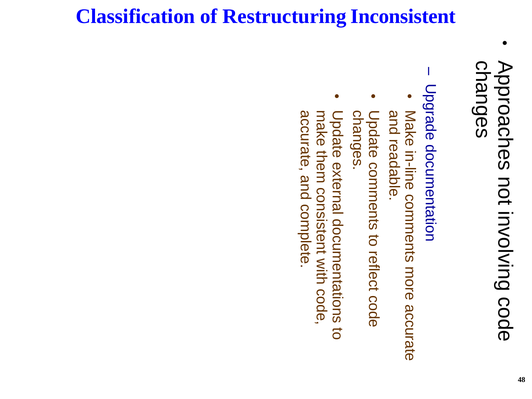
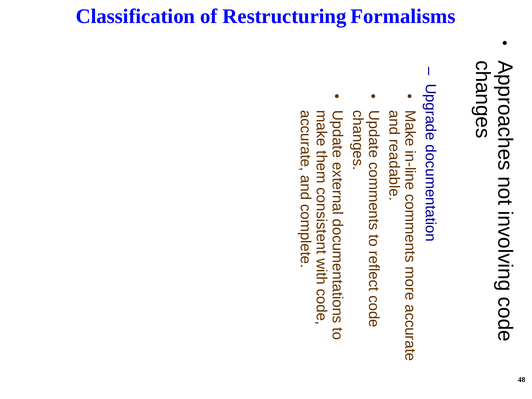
Inconsistent: Inconsistent -> Formalisms
